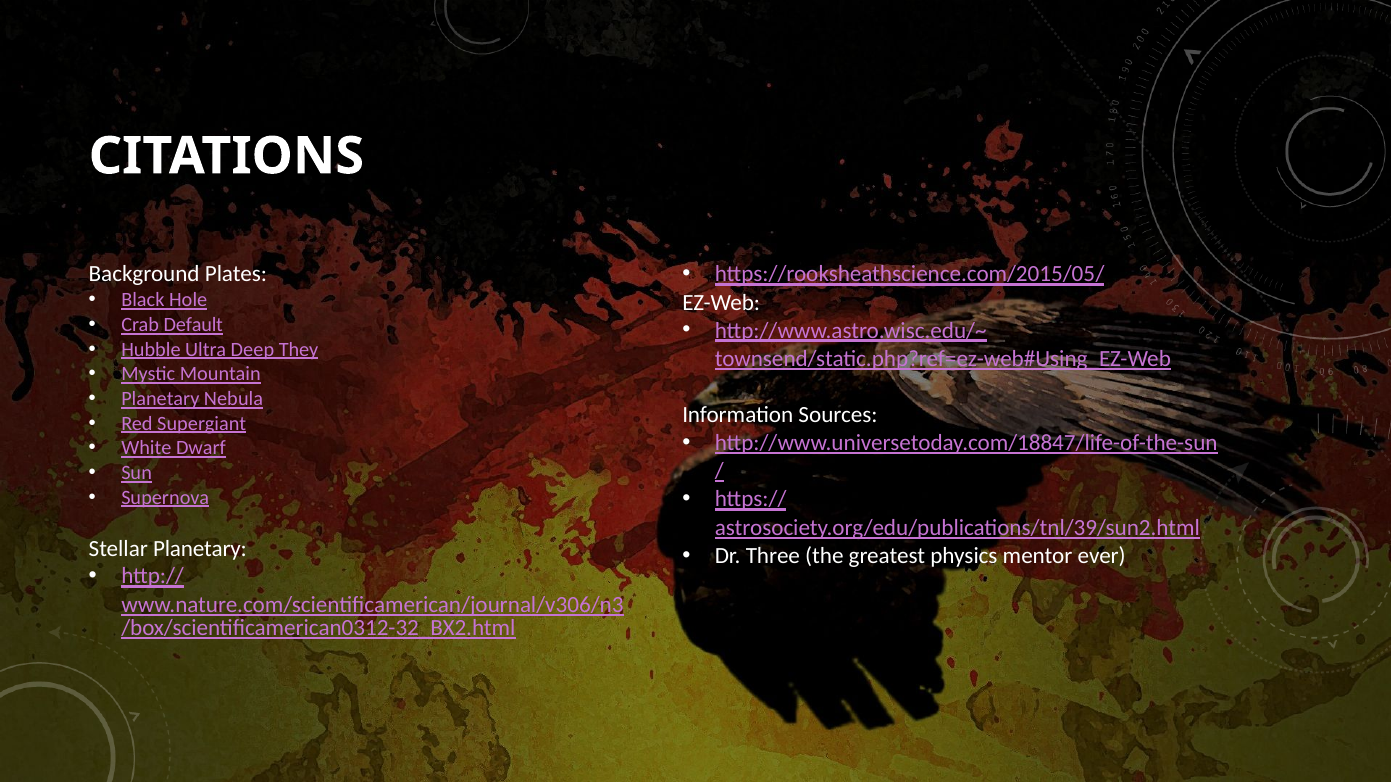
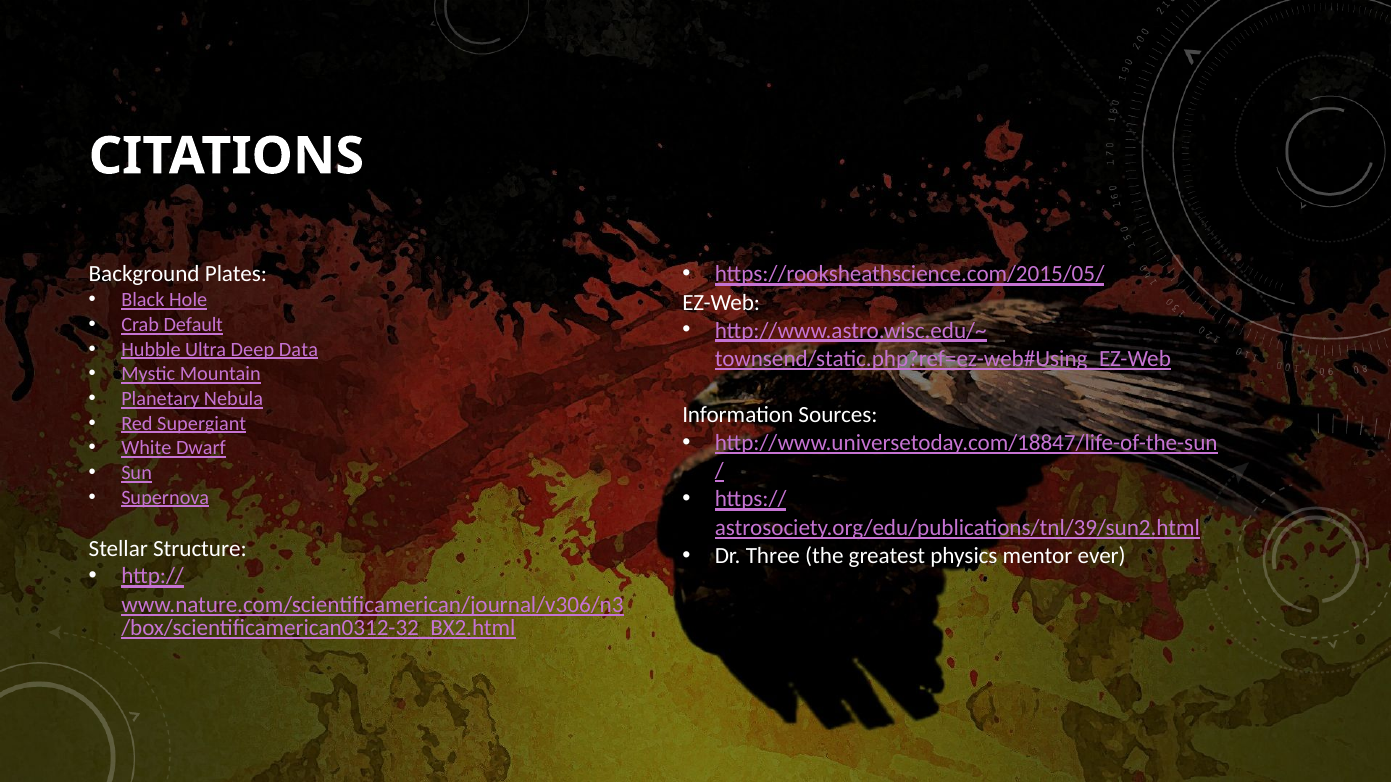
They: They -> Data
Stellar Planetary: Planetary -> Structure
